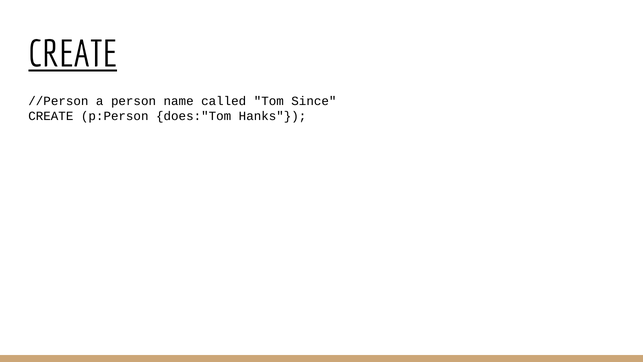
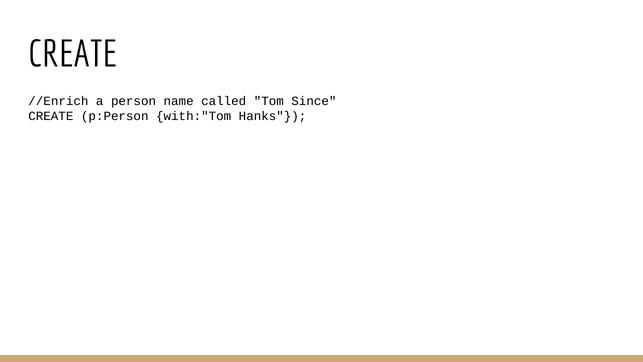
CREATE at (73, 54) underline: present -> none
//Person: //Person -> //Enrich
does:"Tom: does:"Tom -> with:"Tom
